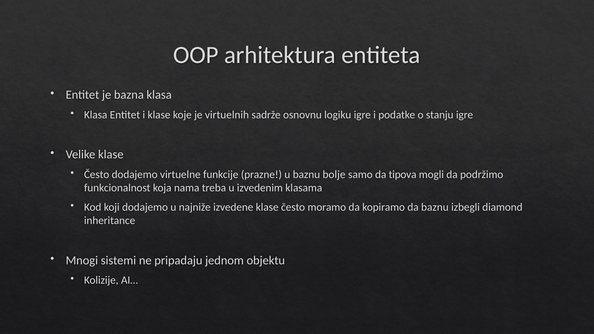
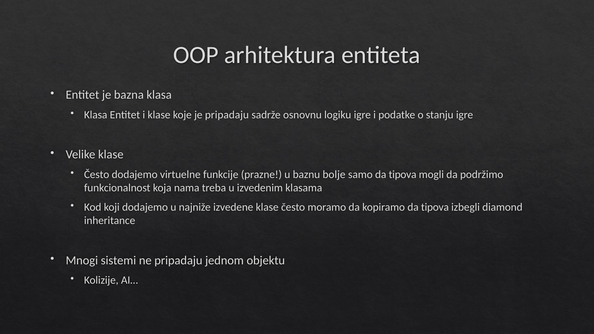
je virtuelnih: virtuelnih -> pripadaju
kopiramo da baznu: baznu -> tipova
